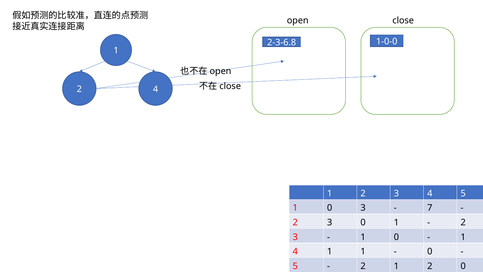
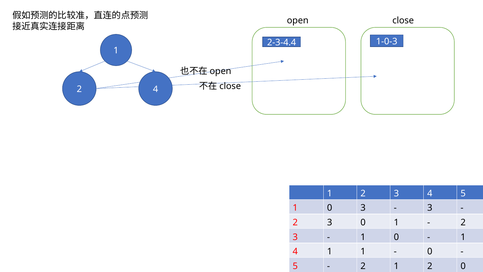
1-0-0: 1-0-0 -> 1-0-3
2-3-6.8: 2-3-6.8 -> 2-3-4.4
7 at (430, 208): 7 -> 3
